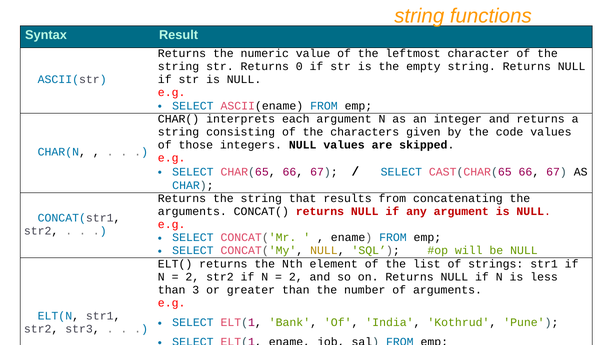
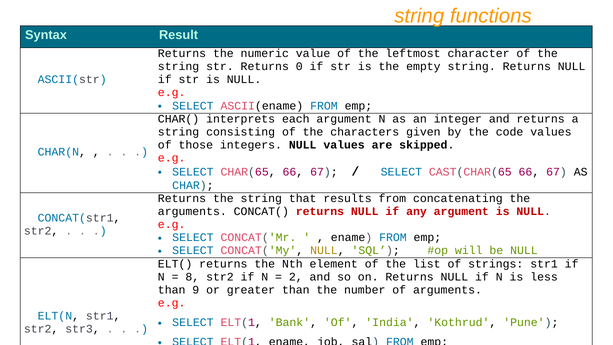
2 at (192, 277): 2 -> 8
3: 3 -> 9
